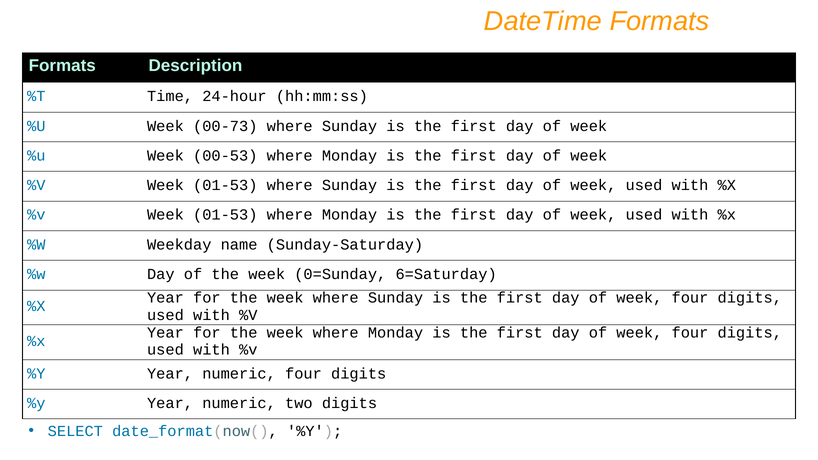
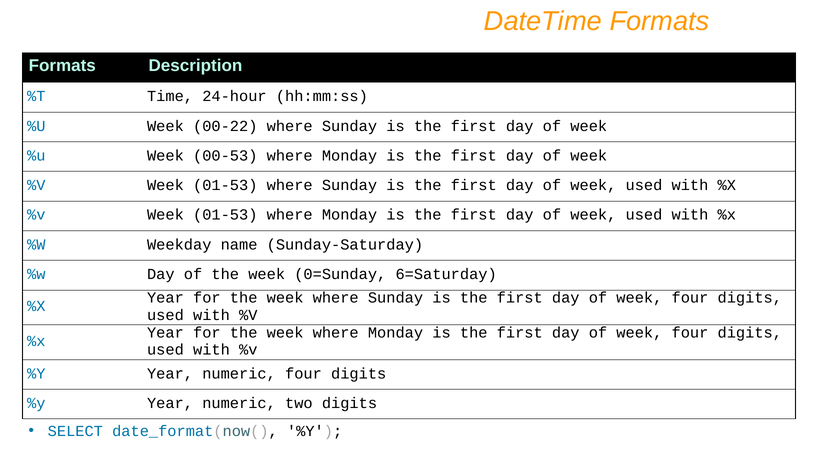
00-73: 00-73 -> 00-22
